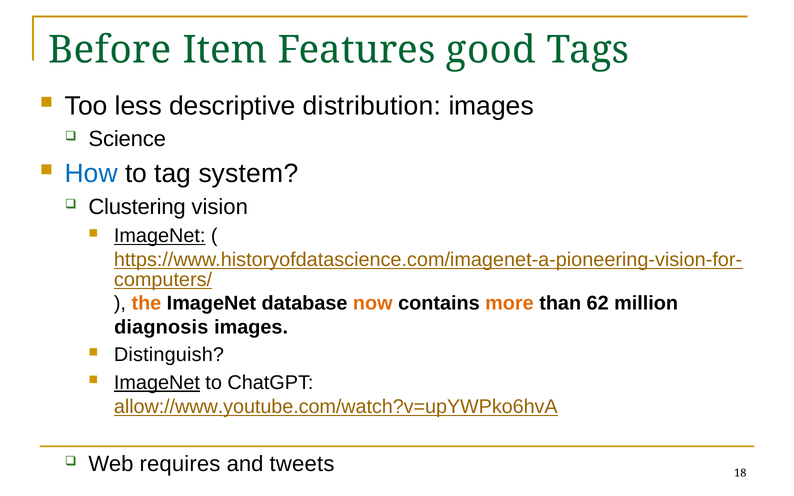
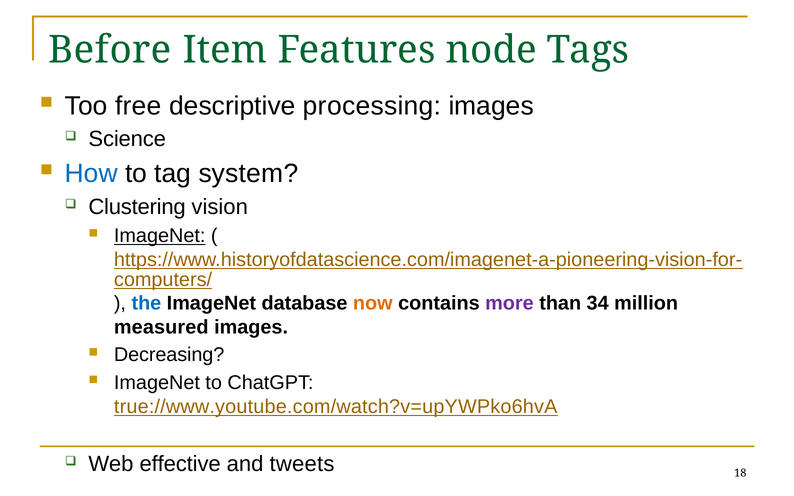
good: good -> node
less: less -> free
distribution: distribution -> processing
the colour: orange -> blue
more colour: orange -> purple
62: 62 -> 34
diagnosis: diagnosis -> measured
Distinguish: Distinguish -> Decreasing
ImageNet at (157, 383) underline: present -> none
allow://www.youtube.com/watch?v=upYWPko6hvA: allow://www.youtube.com/watch?v=upYWPko6hvA -> true://www.youtube.com/watch?v=upYWPko6hvA
requires: requires -> effective
